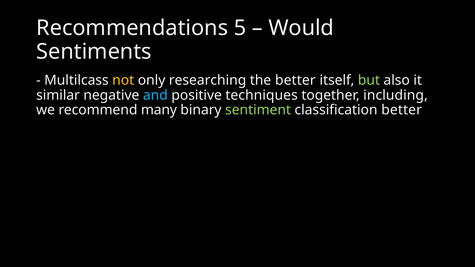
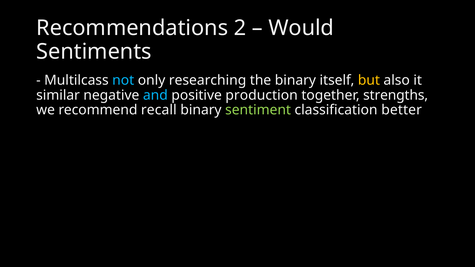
5: 5 -> 2
not colour: yellow -> light blue
the better: better -> binary
but colour: light green -> yellow
techniques: techniques -> production
including: including -> strengths
many: many -> recall
